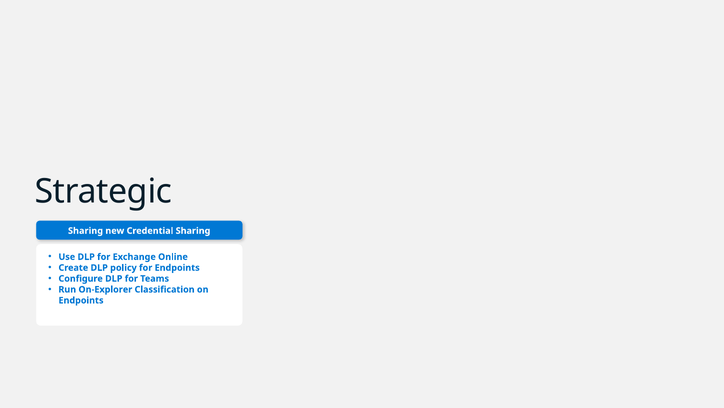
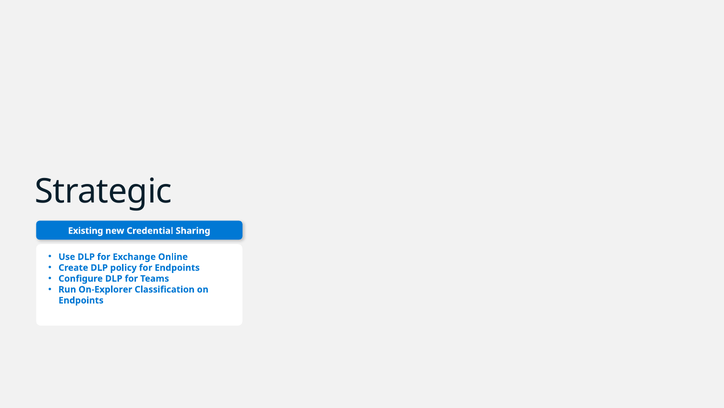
Sharing at (86, 230): Sharing -> Existing
